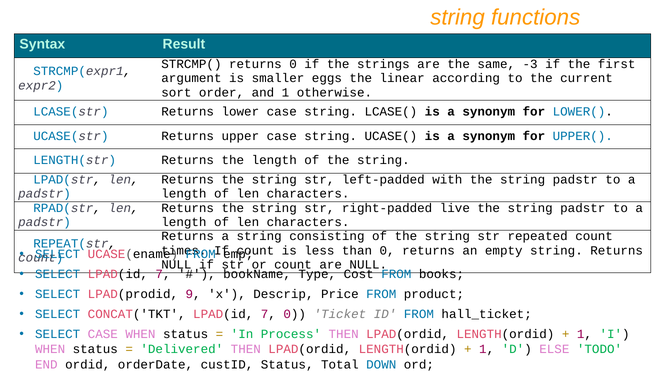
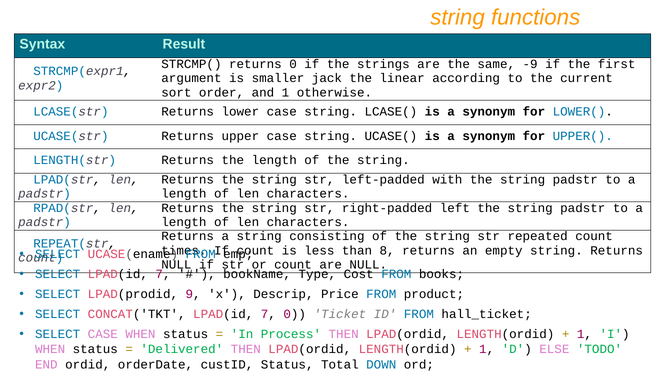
-3: -3 -> -9
eggs: eggs -> jack
live: live -> left
than 0: 0 -> 8
